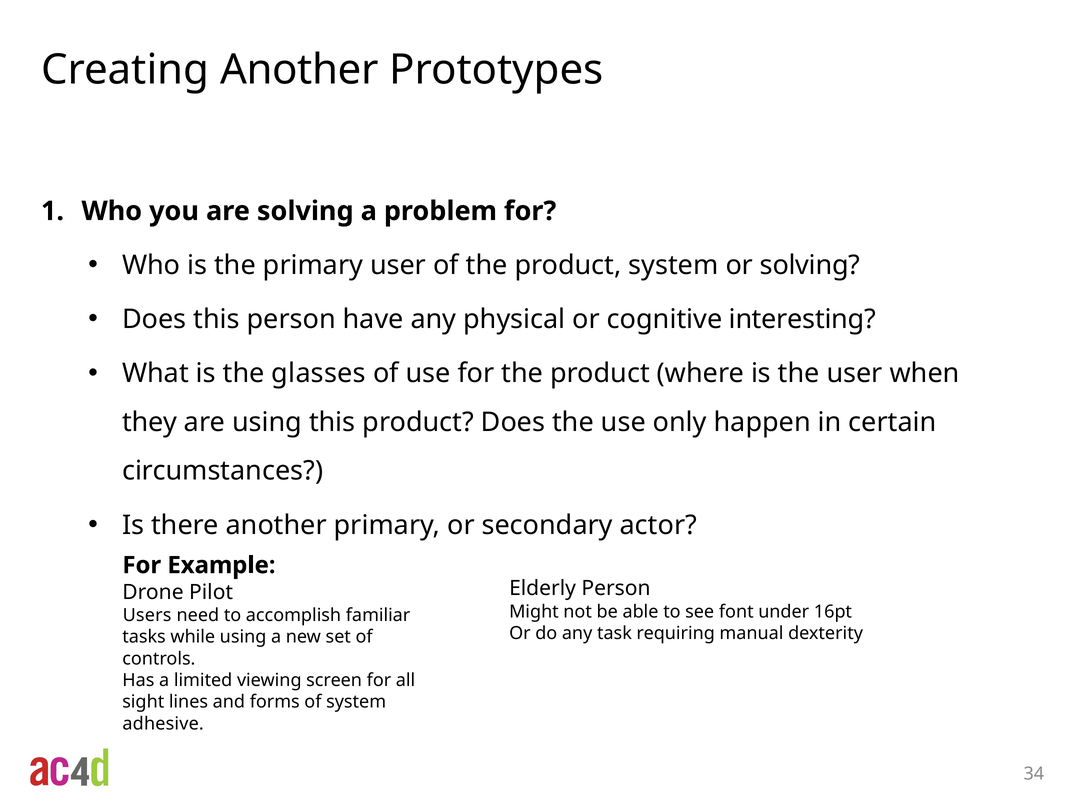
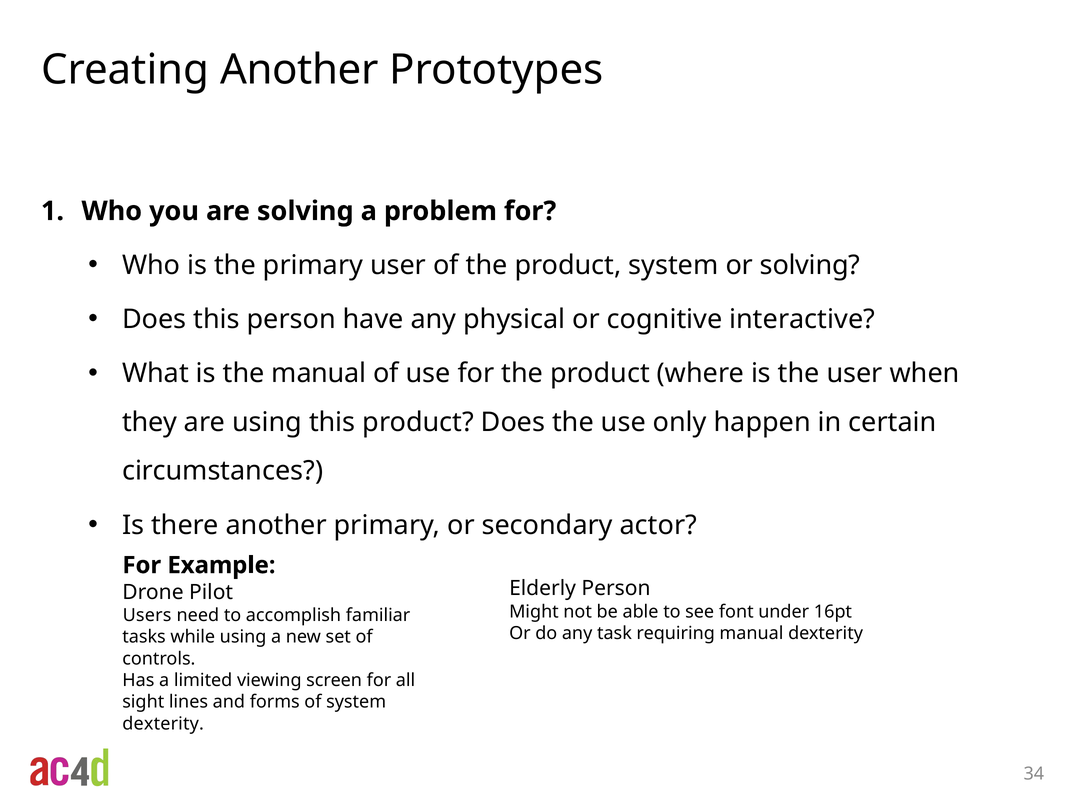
interesting: interesting -> interactive
the glasses: glasses -> manual
adhesive at (163, 723): adhesive -> dexterity
